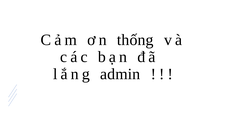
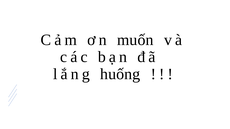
thống: thống -> muốn
admin: admin -> huống
